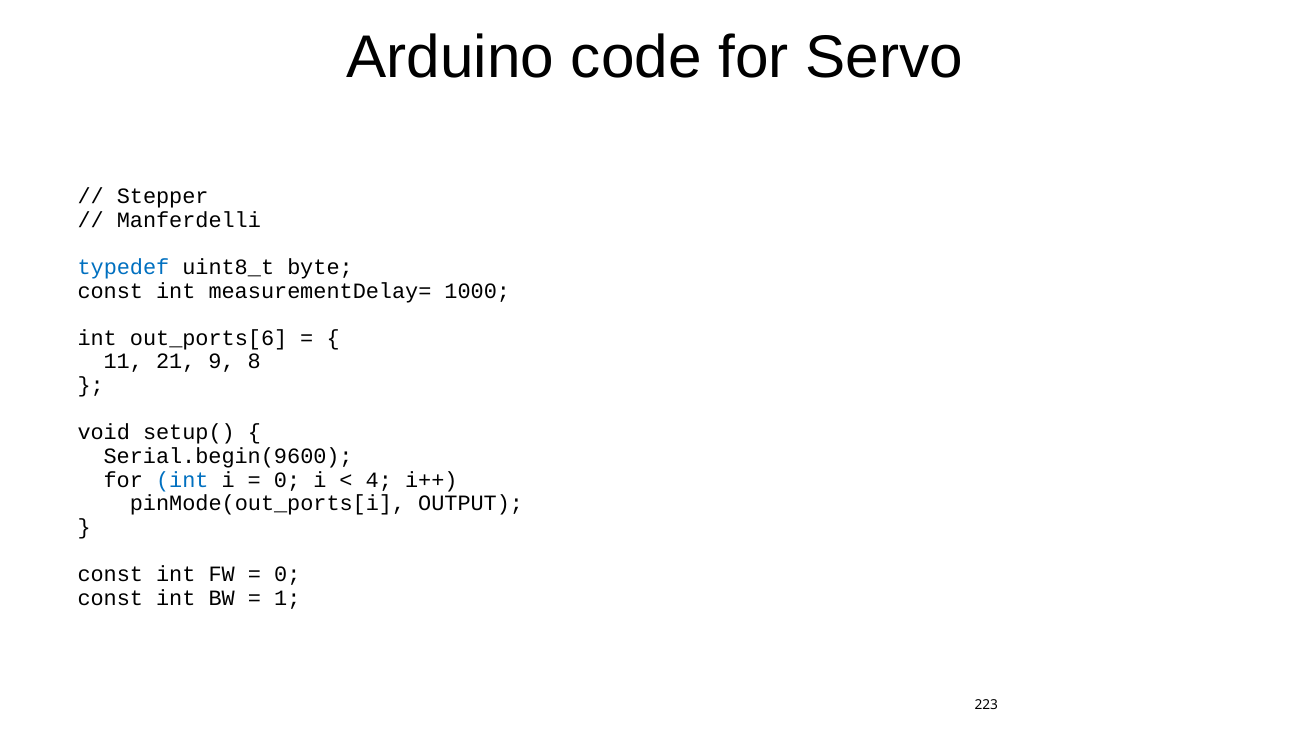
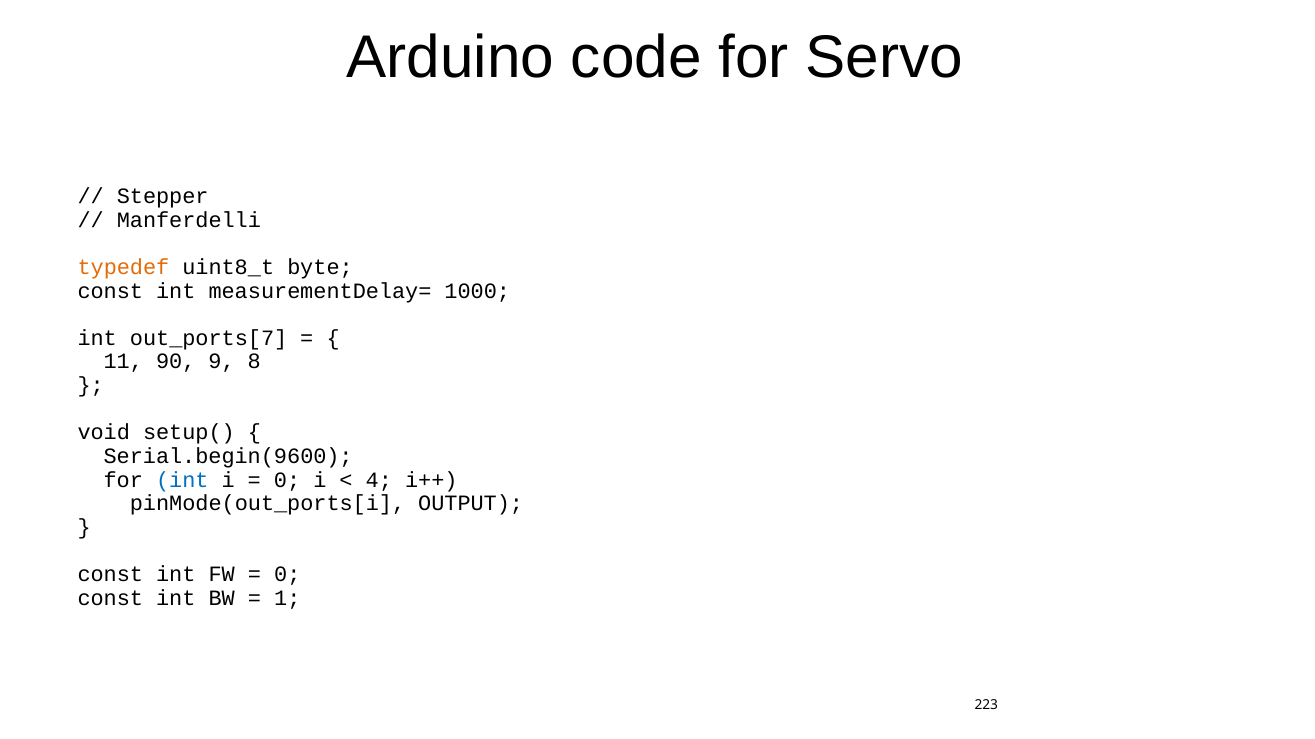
typedef colour: blue -> orange
out_ports[6: out_ports[6 -> out_ports[7
21: 21 -> 90
